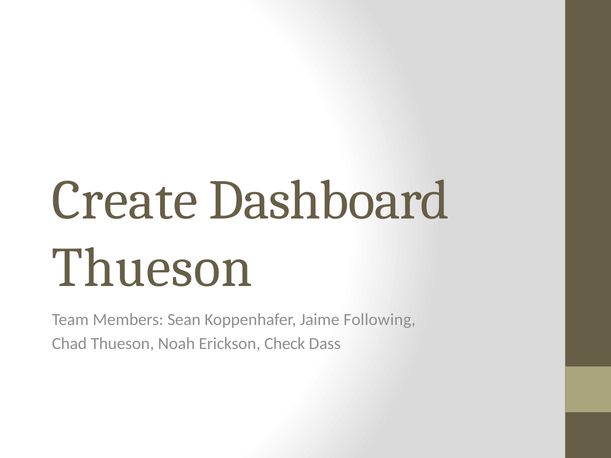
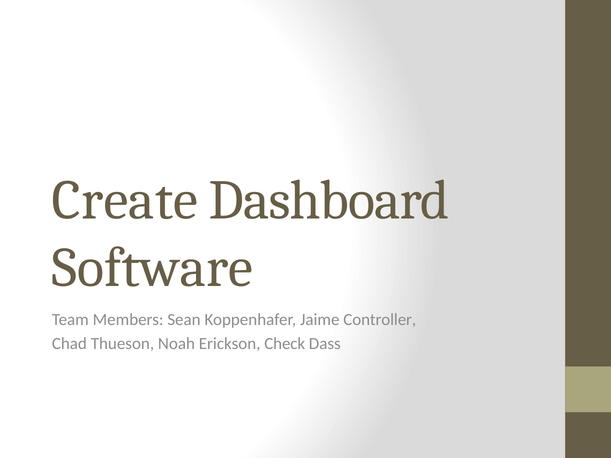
Thueson at (152, 268): Thueson -> Software
Following: Following -> Controller
